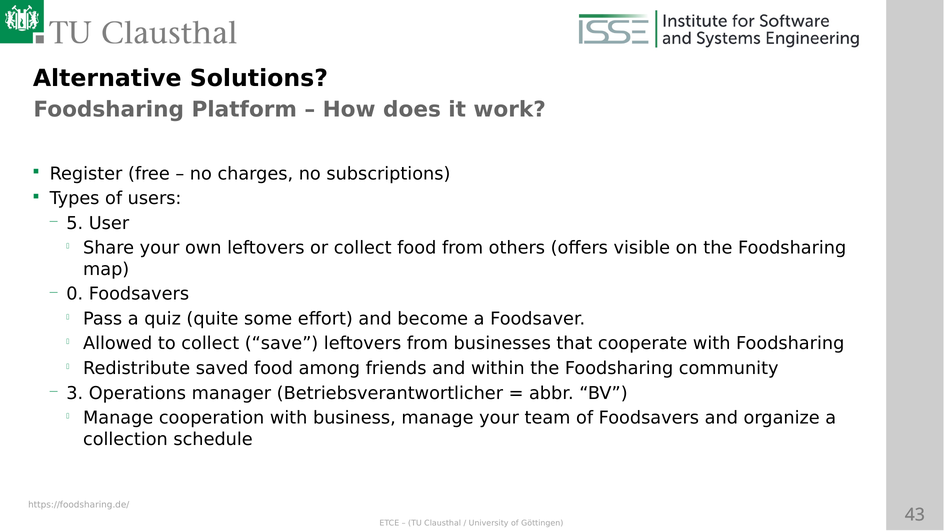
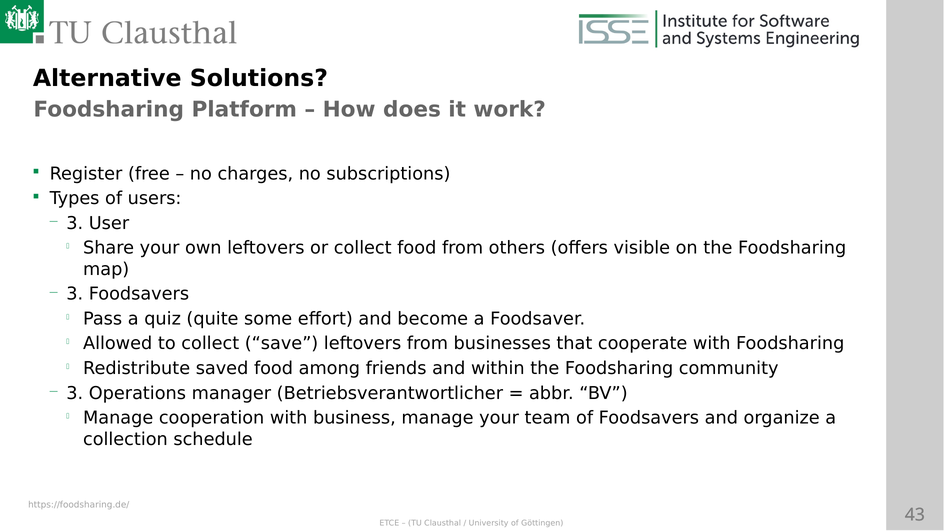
5 at (75, 223): 5 -> 3
0 at (75, 294): 0 -> 3
